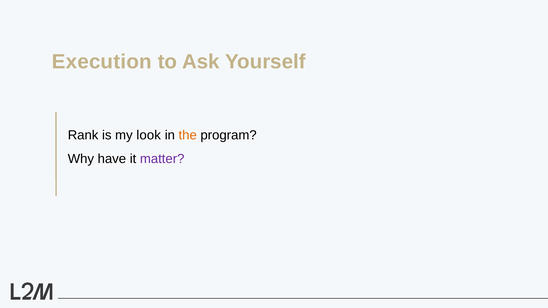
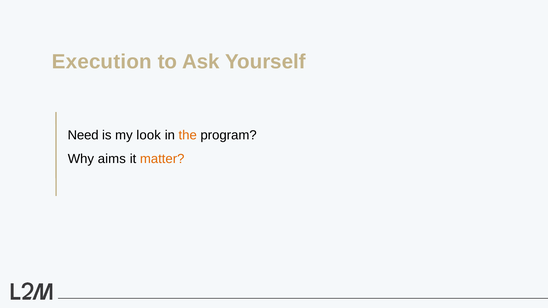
Rank: Rank -> Need
have: have -> aims
matter colour: purple -> orange
